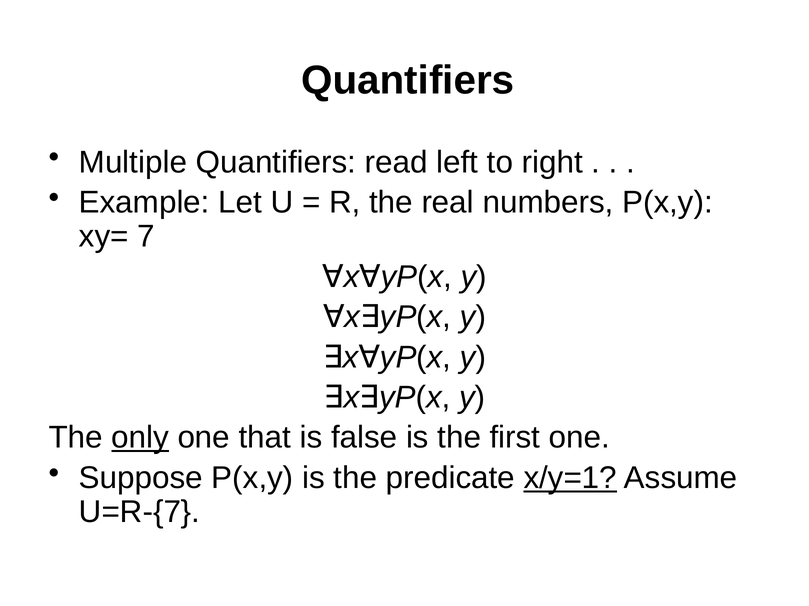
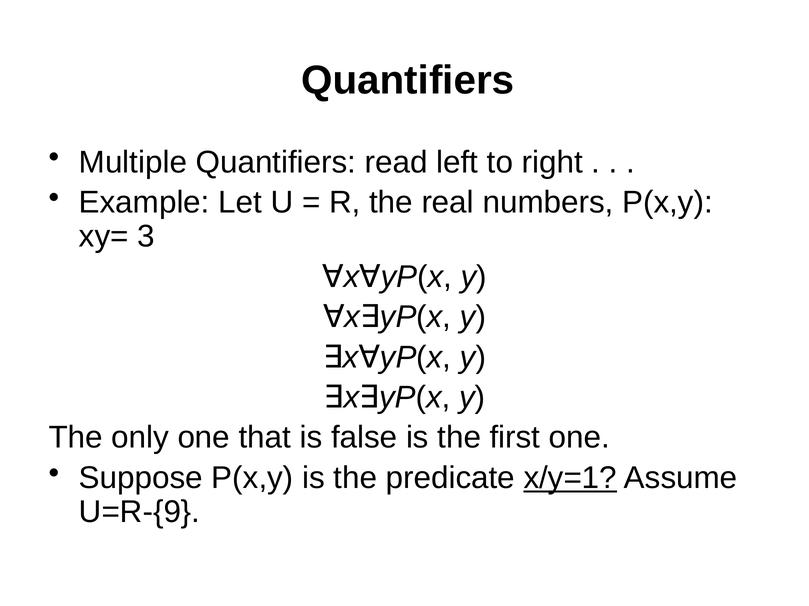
7: 7 -> 3
only underline: present -> none
U=R-{7: U=R-{7 -> U=R-{9
